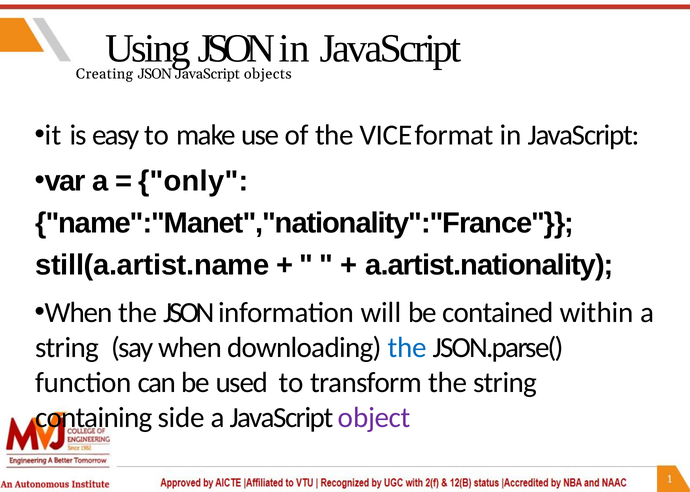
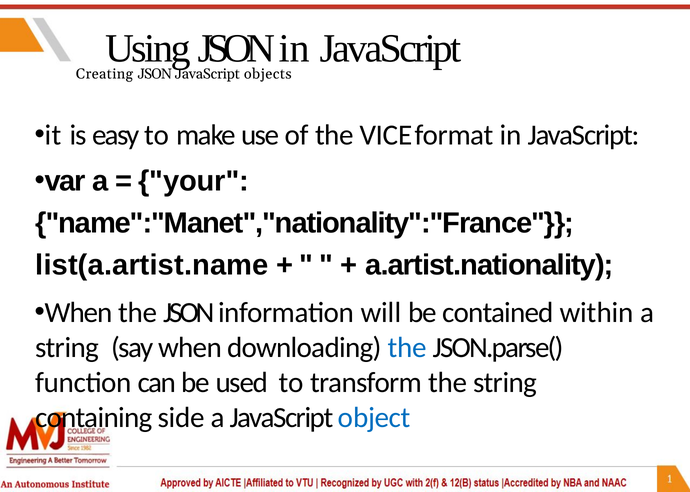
only: only -> your
still(a.artist.name: still(a.artist.name -> list(a.artist.name
object colour: purple -> blue
